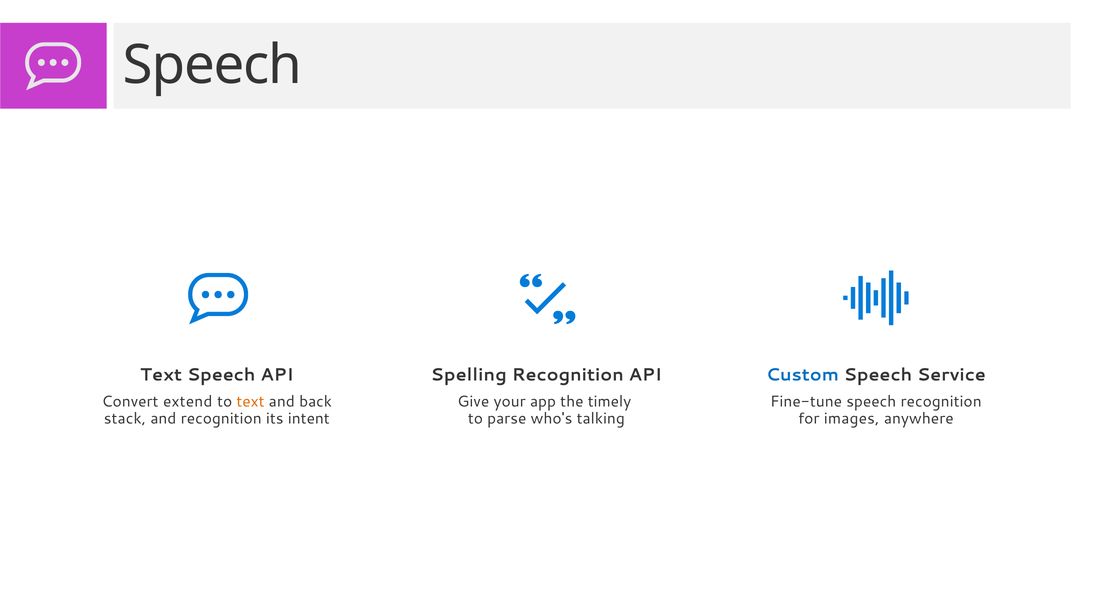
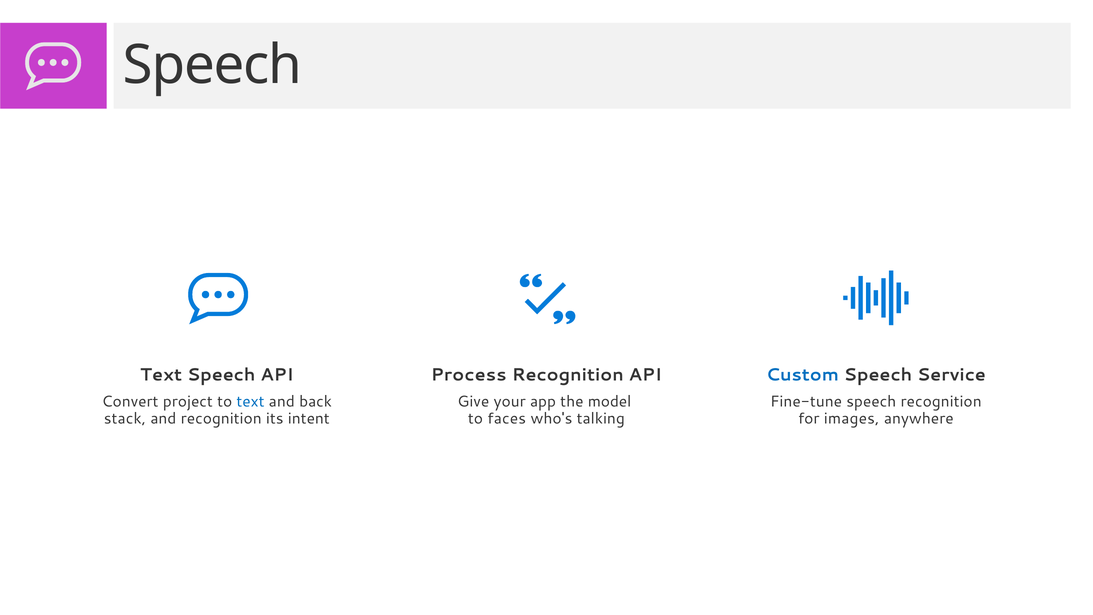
Spelling: Spelling -> Process
extend: extend -> project
text at (250, 401) colour: orange -> blue
timely: timely -> model
parse: parse -> faces
